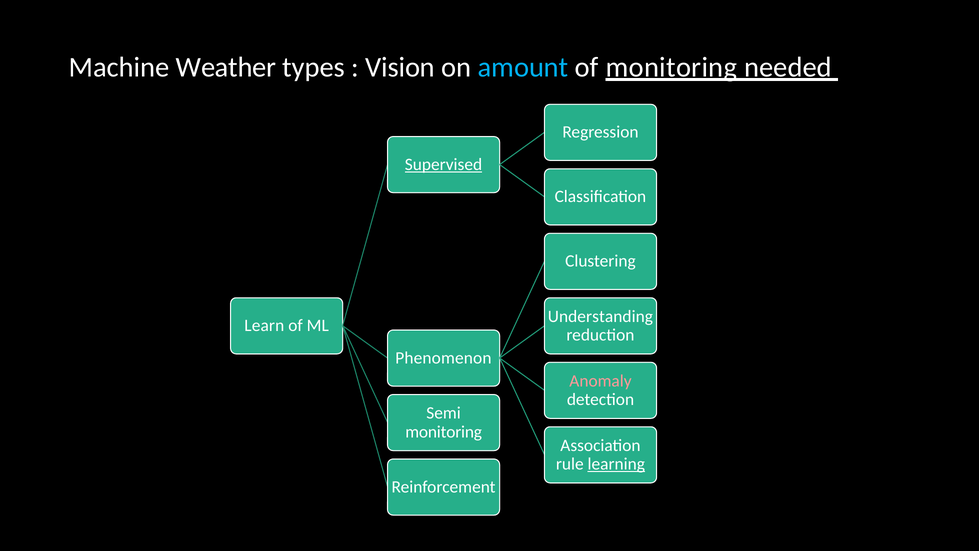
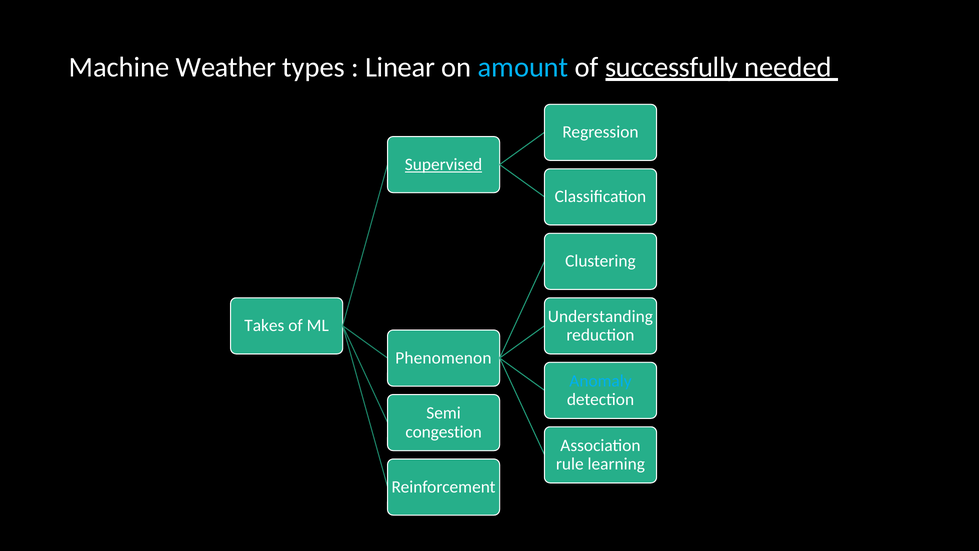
Vision: Vision -> Linear
of monitoring: monitoring -> successfully
Learn: Learn -> Takes
Anomaly colour: pink -> light blue
monitoring at (444, 432): monitoring -> congestion
learning underline: present -> none
